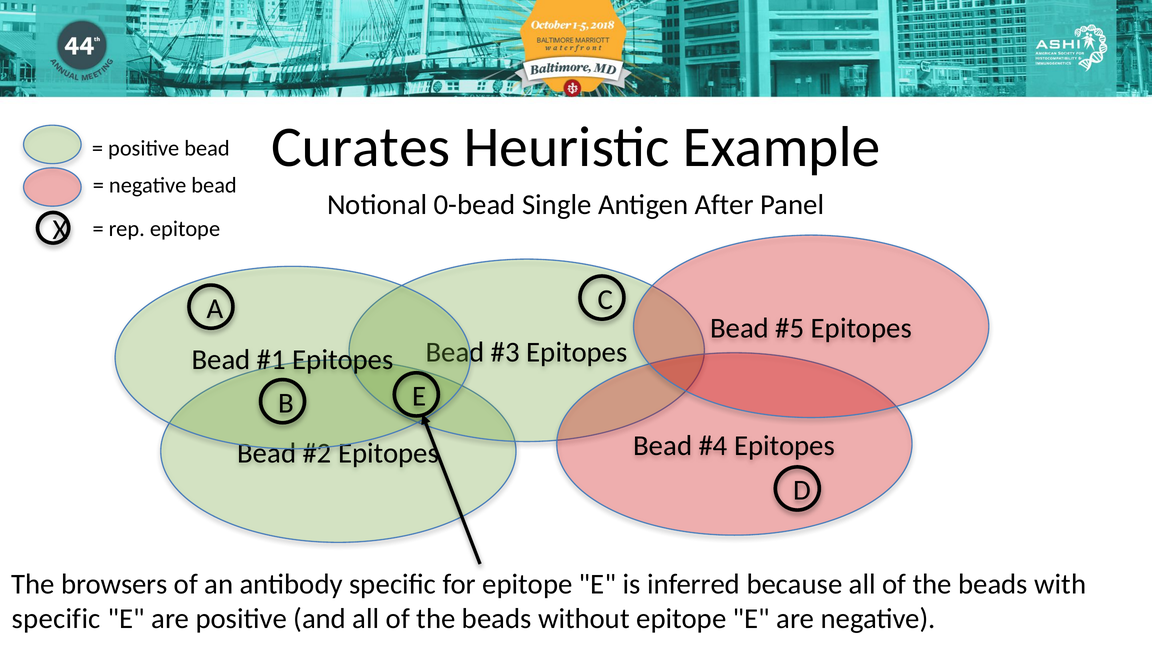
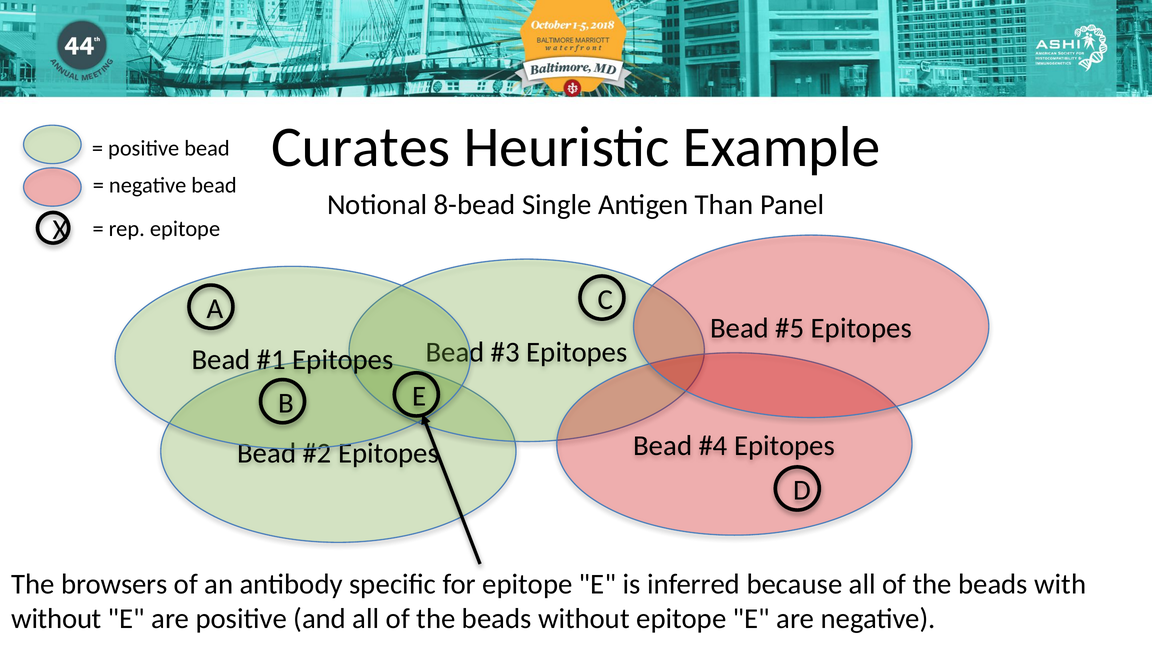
0-bead: 0-bead -> 8-bead
After: After -> Than
specific at (56, 619): specific -> without
